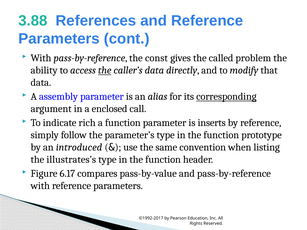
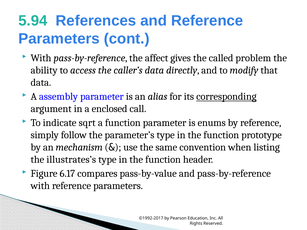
3.88: 3.88 -> 5.94
const: const -> affect
the at (105, 70) underline: present -> none
rich: rich -> sqrt
inserts: inserts -> enums
introduced: introduced -> mechanism
